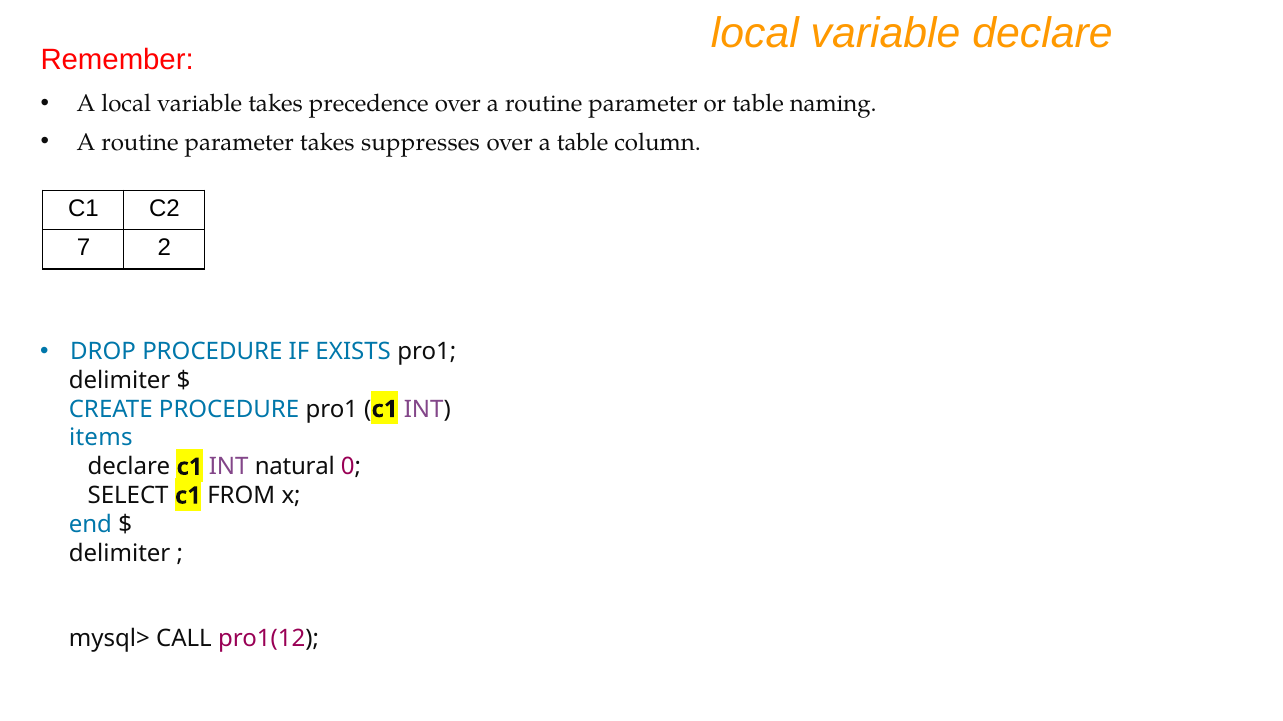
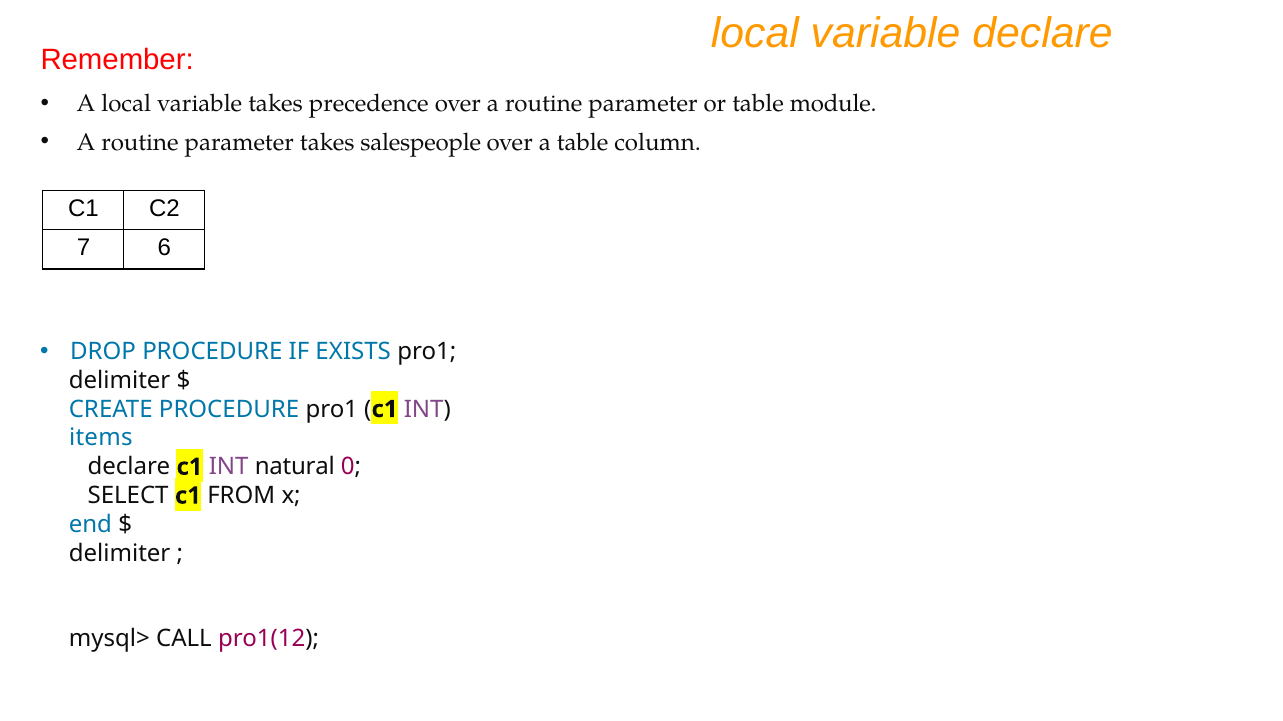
naming: naming -> module
suppresses: suppresses -> salespeople
2: 2 -> 6
